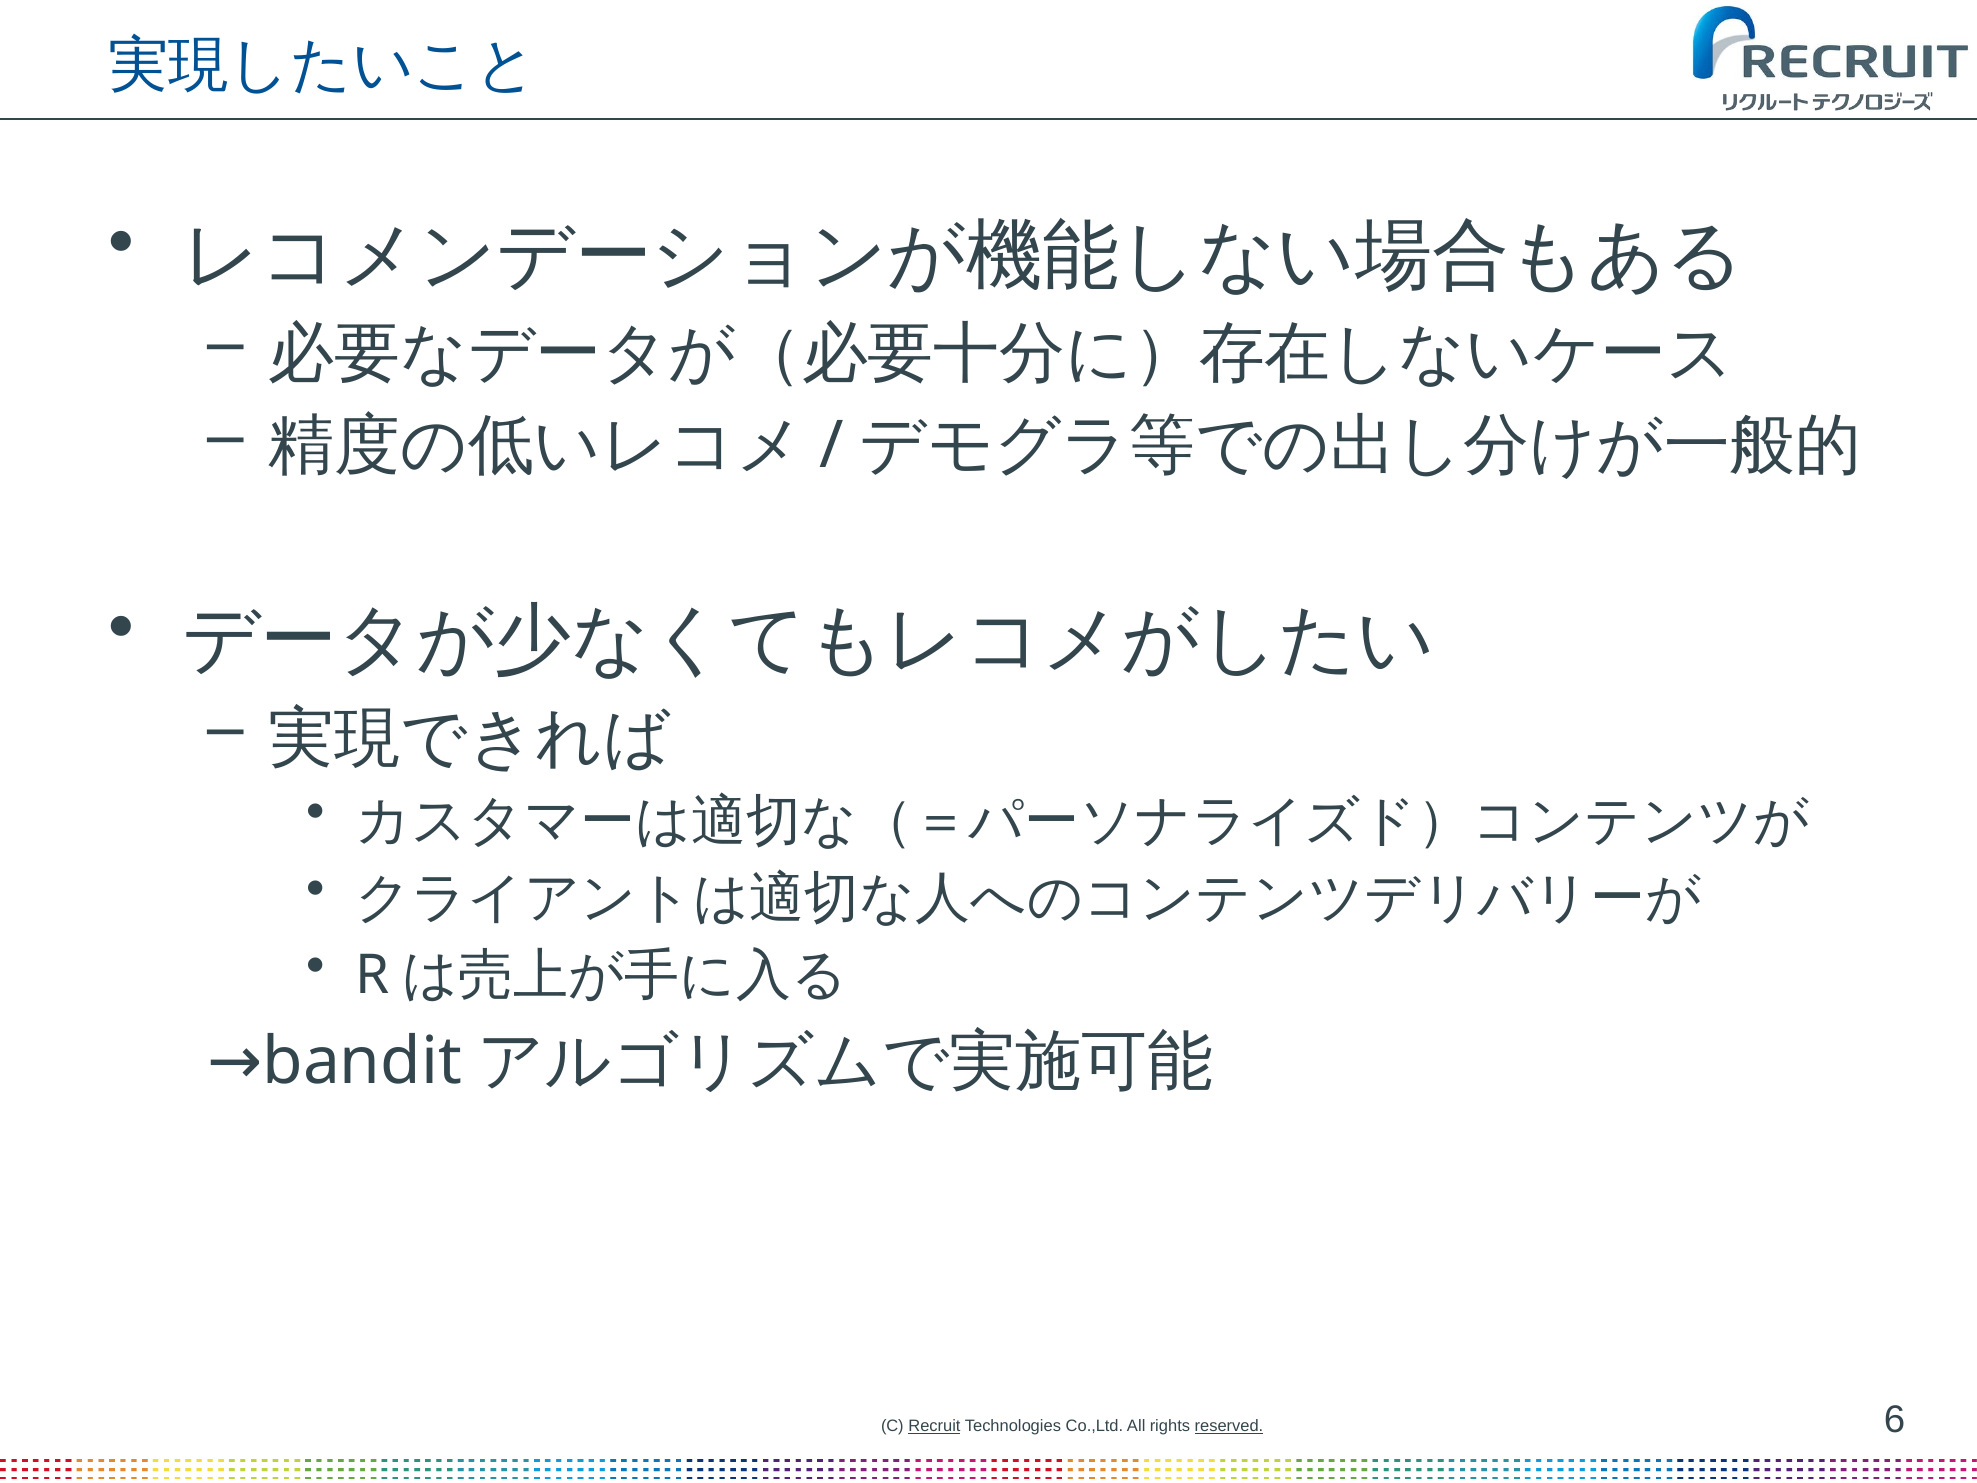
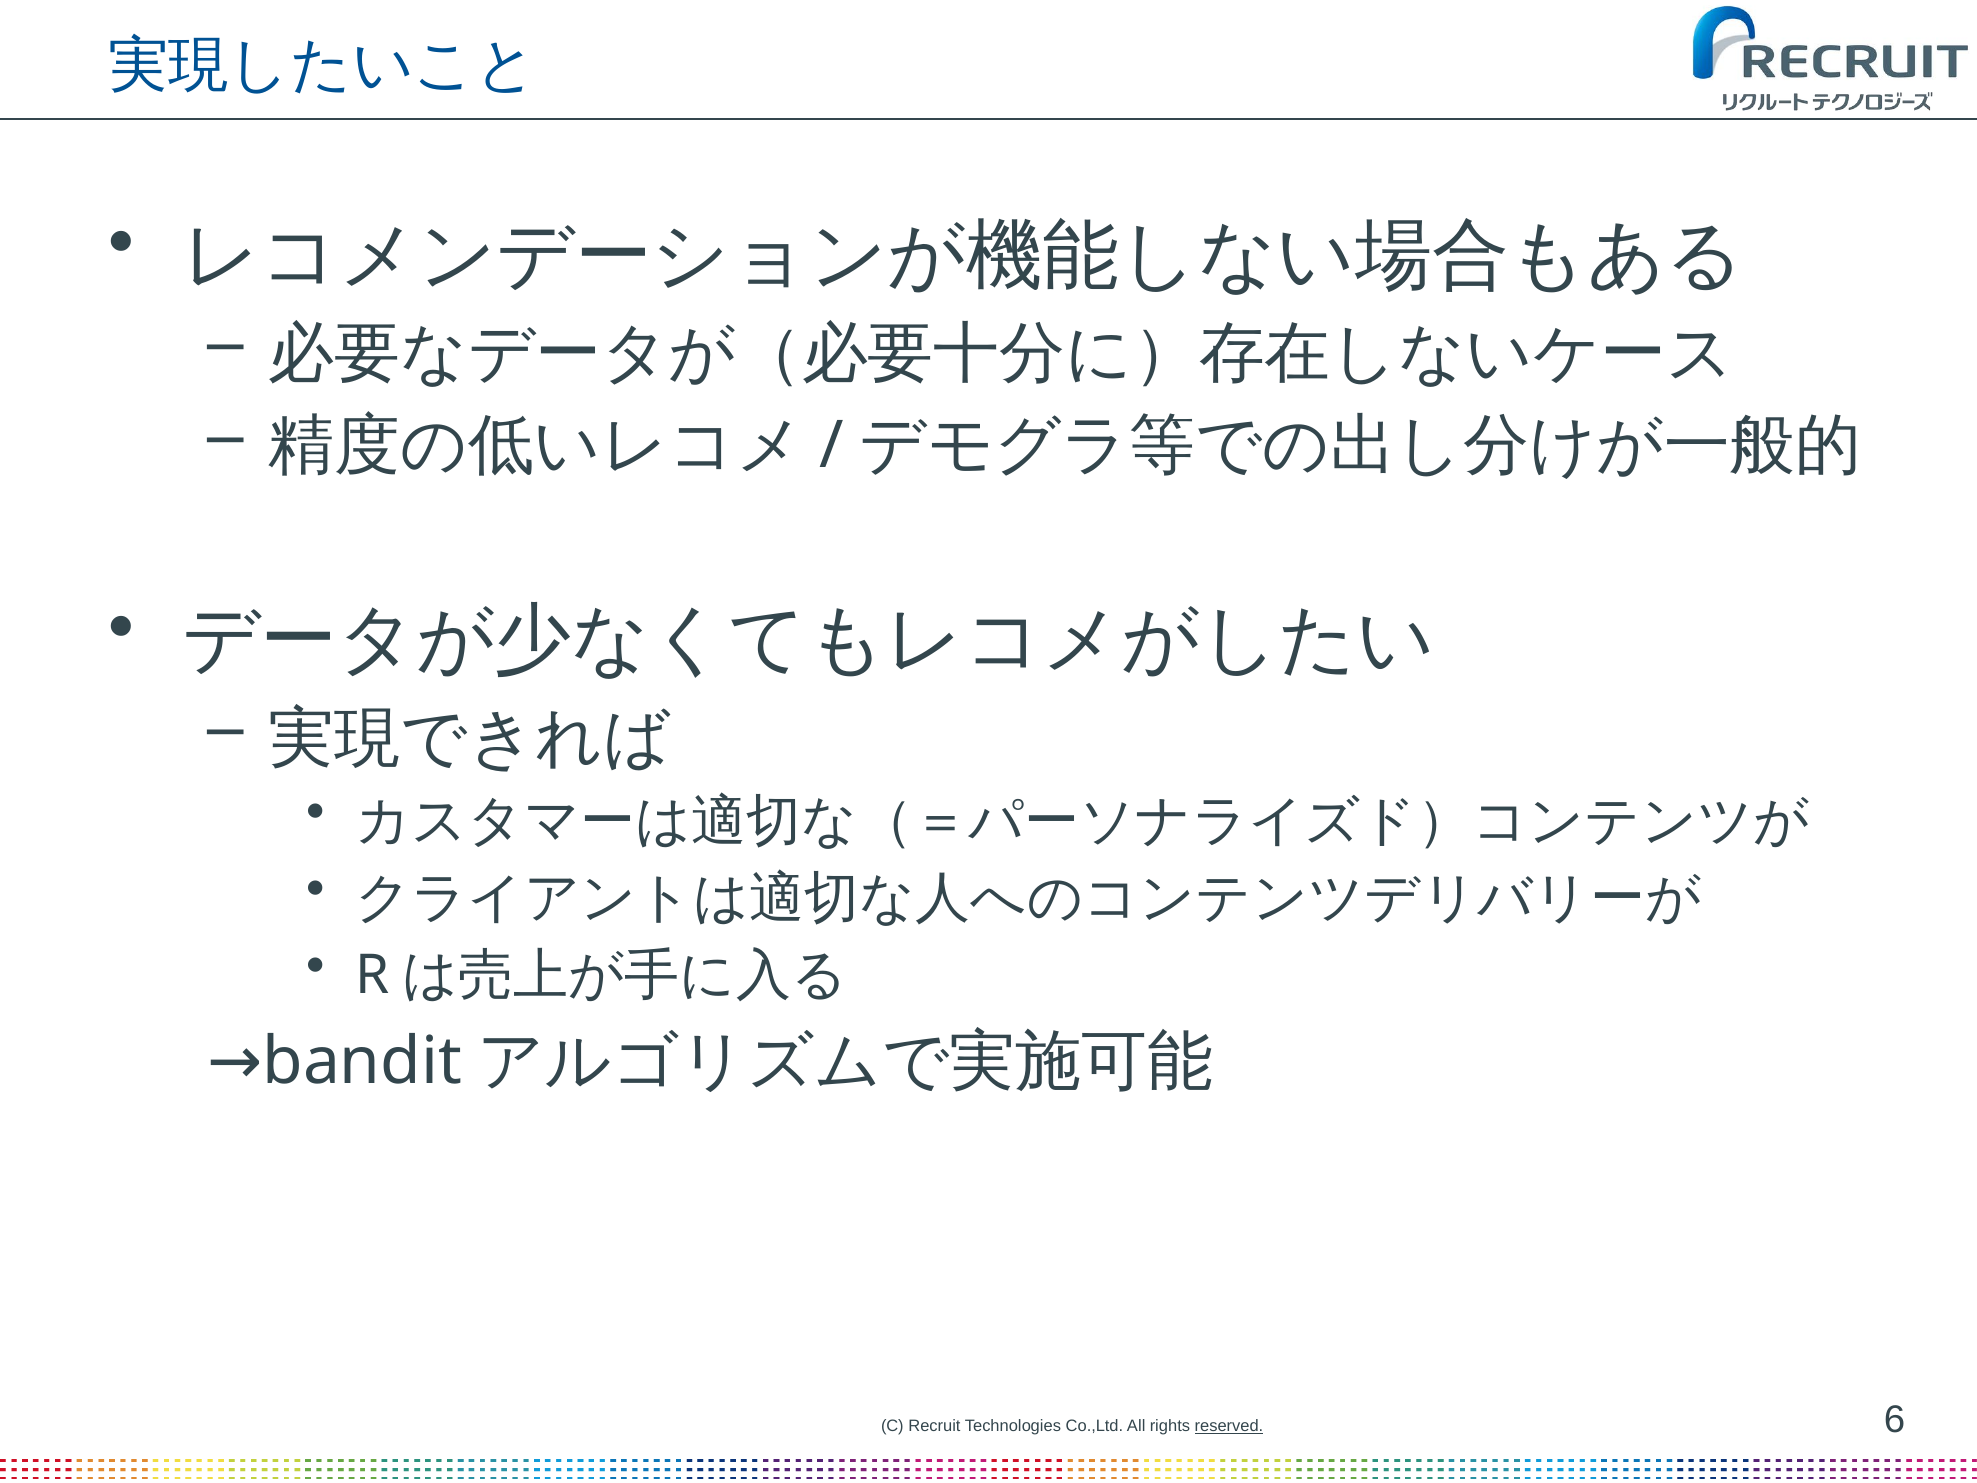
Recruit underline: present -> none
